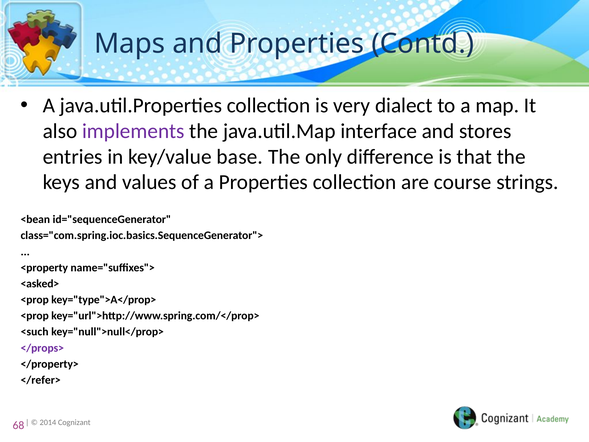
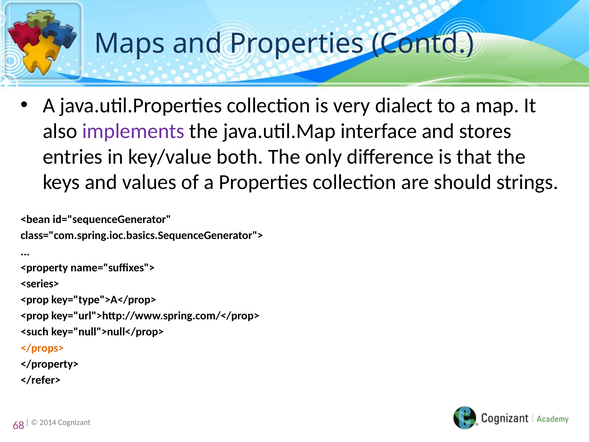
base: base -> both
course: course -> should
<asked>: <asked> -> <series>
</props> colour: purple -> orange
